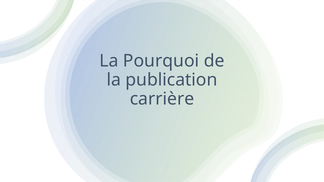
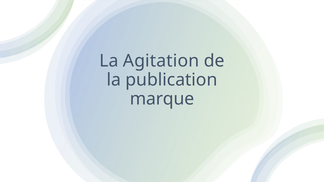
Pourquoi: Pourquoi -> Agitation
carrière: carrière -> marque
